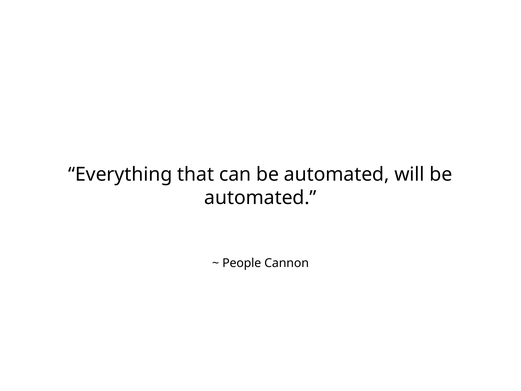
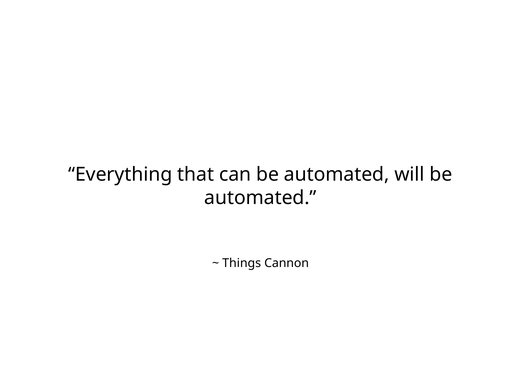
People: People -> Things
